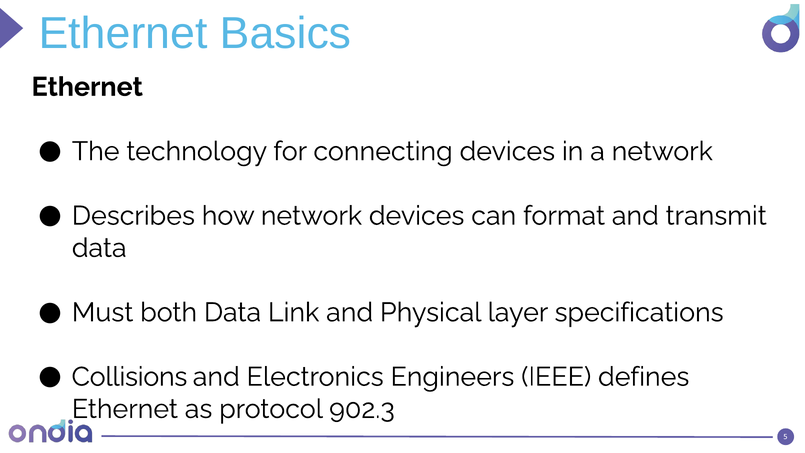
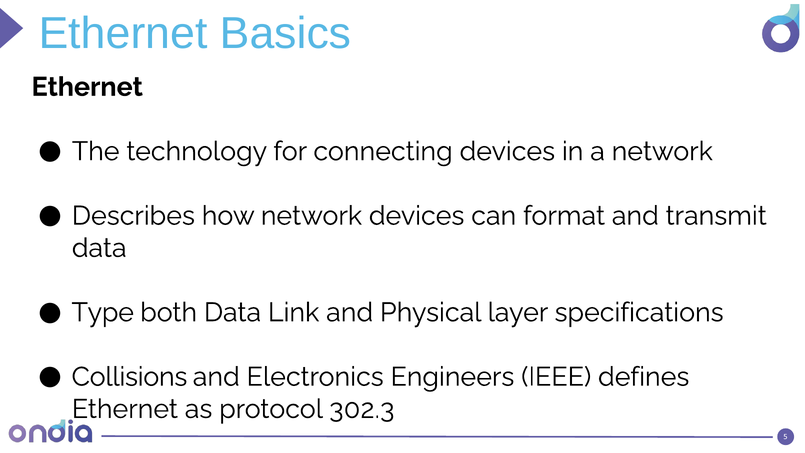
Must: Must -> Type
902.3: 902.3 -> 302.3
